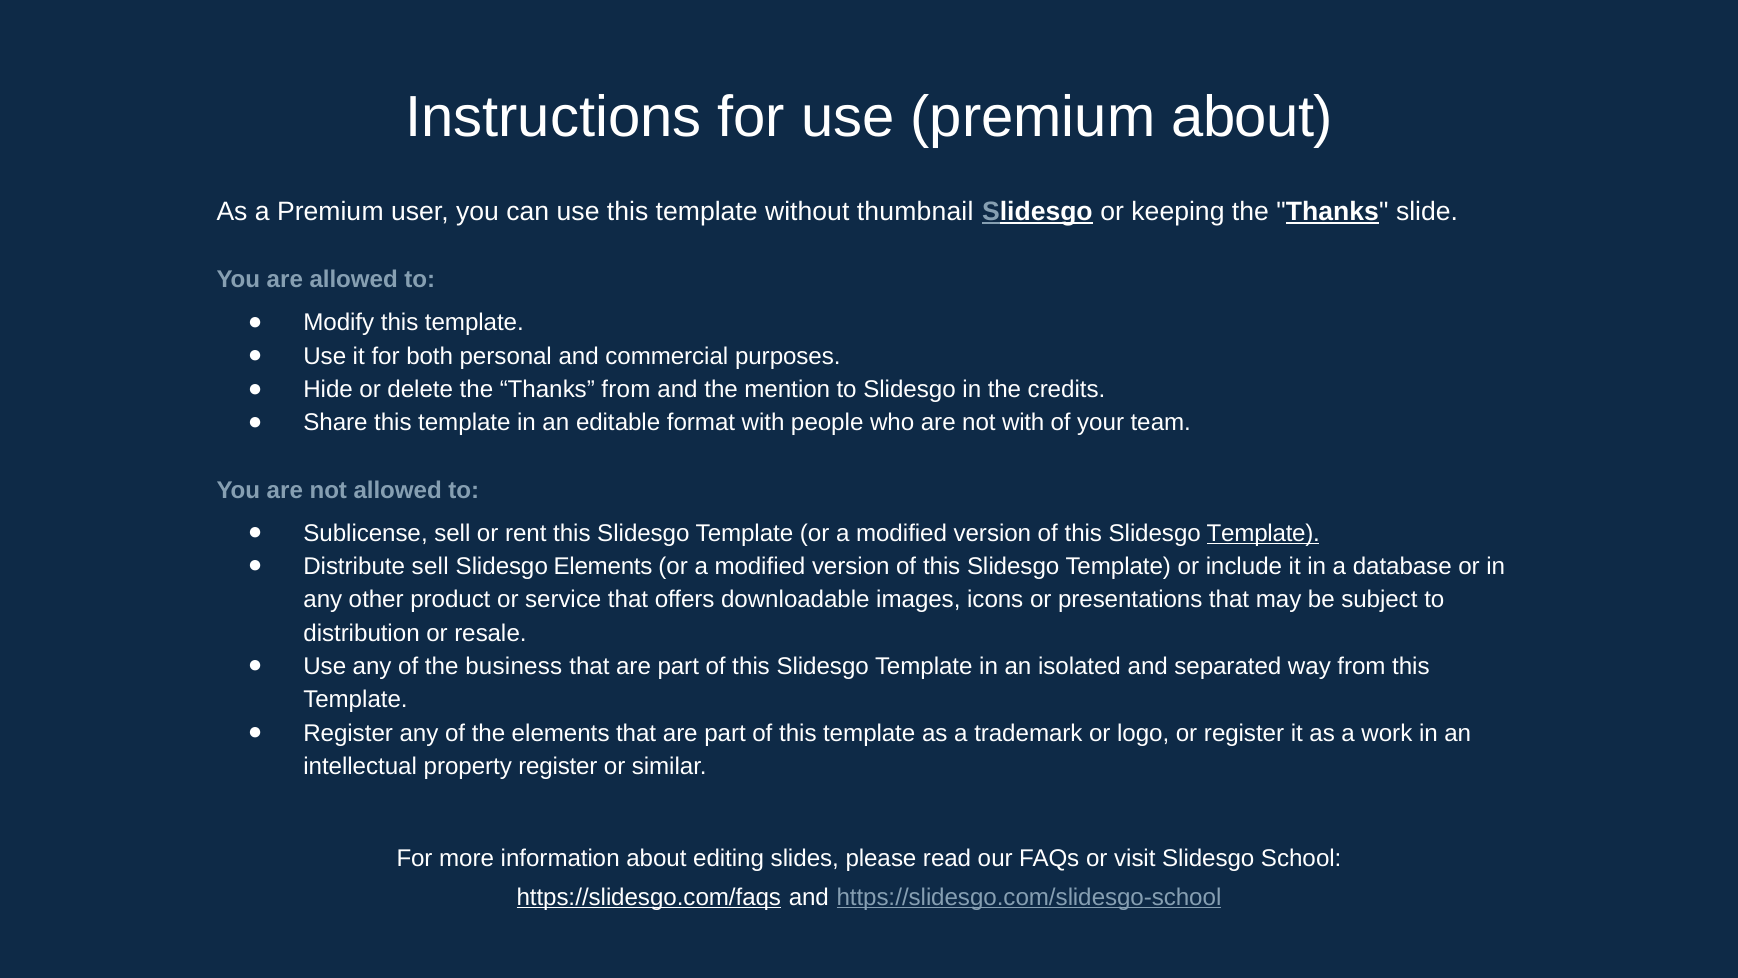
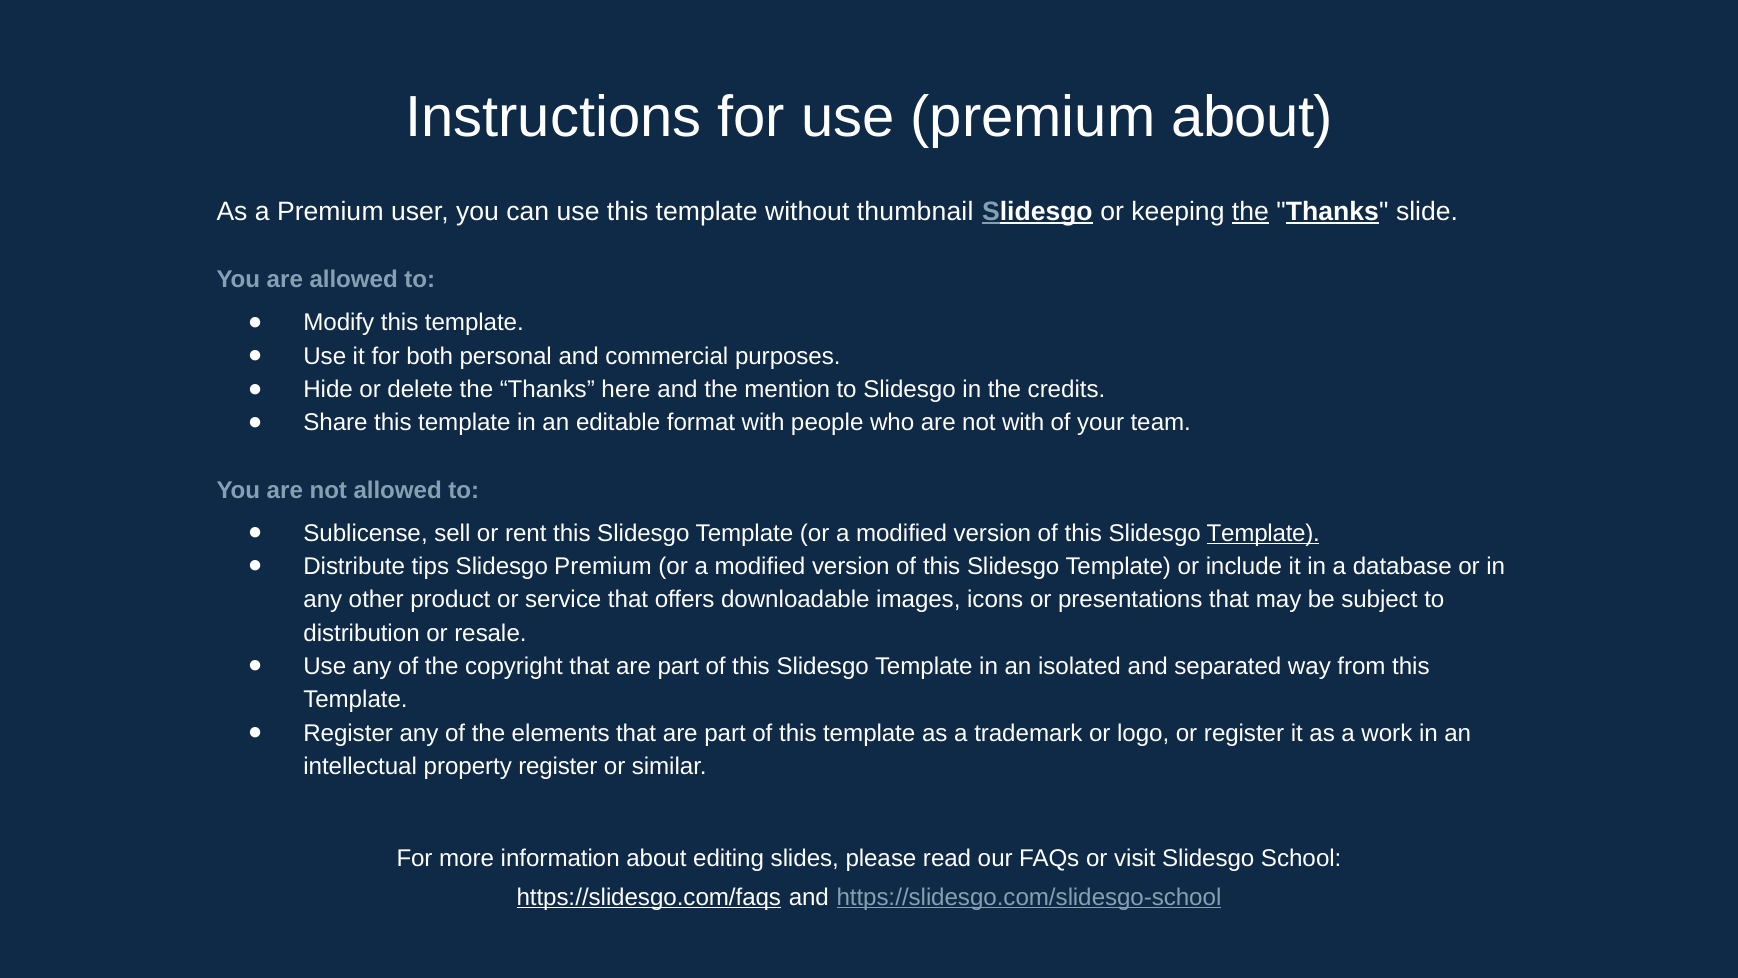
the at (1250, 211) underline: none -> present
Thanks from: from -> here
Distribute sell: sell -> tips
Slidesgo Elements: Elements -> Premium
business: business -> copyright
